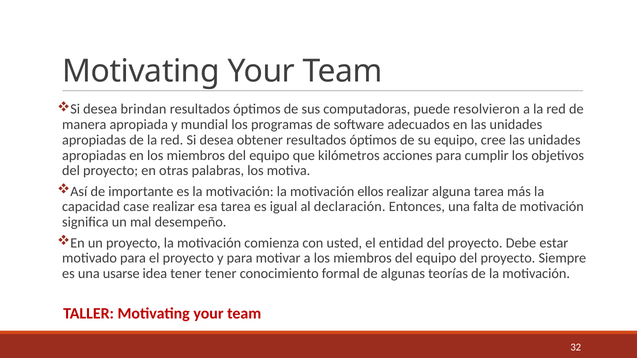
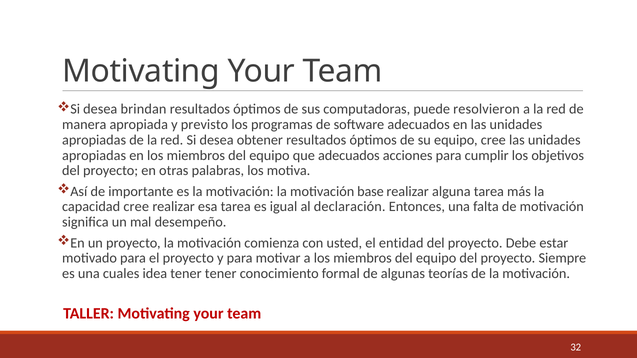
mundial: mundial -> previsto
que kilómetros: kilómetros -> adecuados
ellos: ellos -> base
capacidad case: case -> cree
usarse: usarse -> cuales
